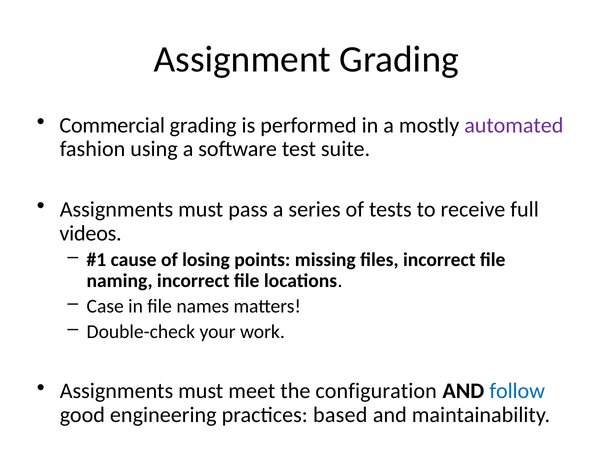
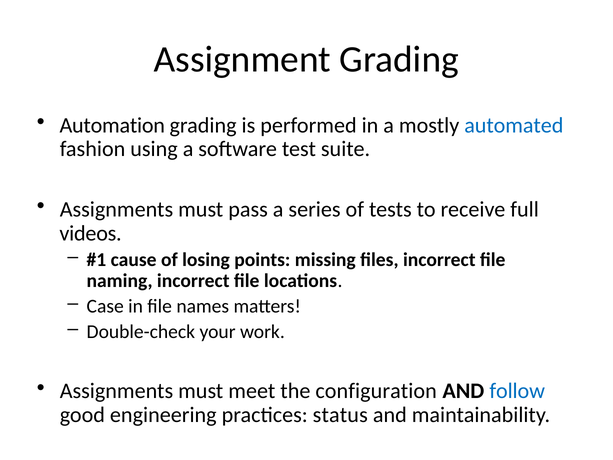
Commercial: Commercial -> Automation
automated colour: purple -> blue
based: based -> status
